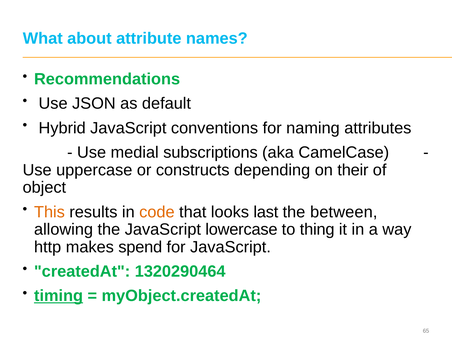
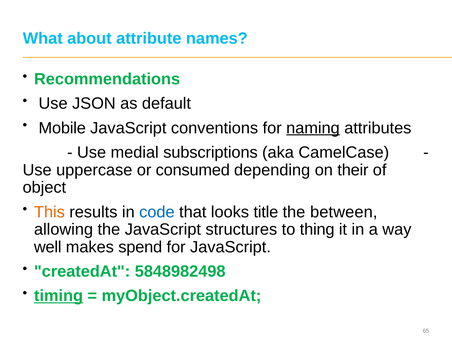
Hybrid: Hybrid -> Mobile
naming underline: none -> present
constructs: constructs -> consumed
code colour: orange -> blue
last: last -> title
lowercase: lowercase -> structures
http: http -> well
1320290464: 1320290464 -> 5848982498
